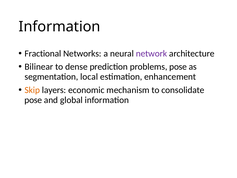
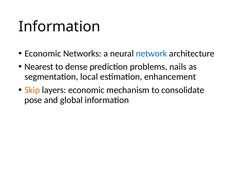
Fractional at (43, 53): Fractional -> Economic
network colour: purple -> blue
Bilinear: Bilinear -> Nearest
problems pose: pose -> nails
